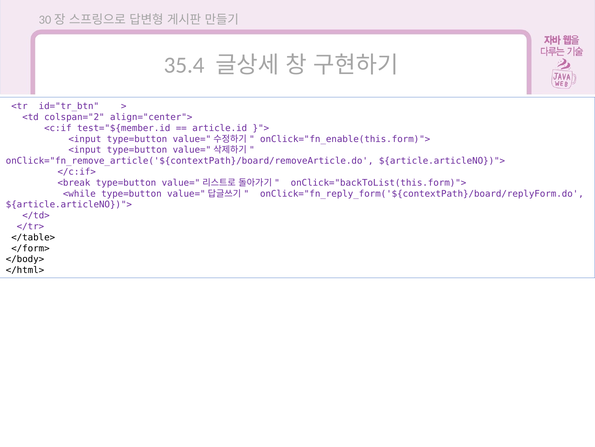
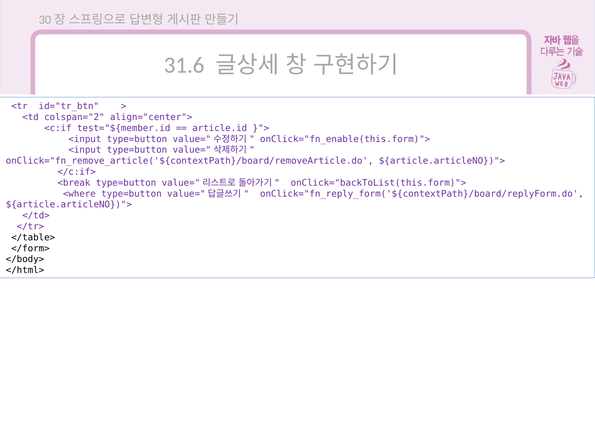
35.4: 35.4 -> 31.6
<while: <while -> <where
